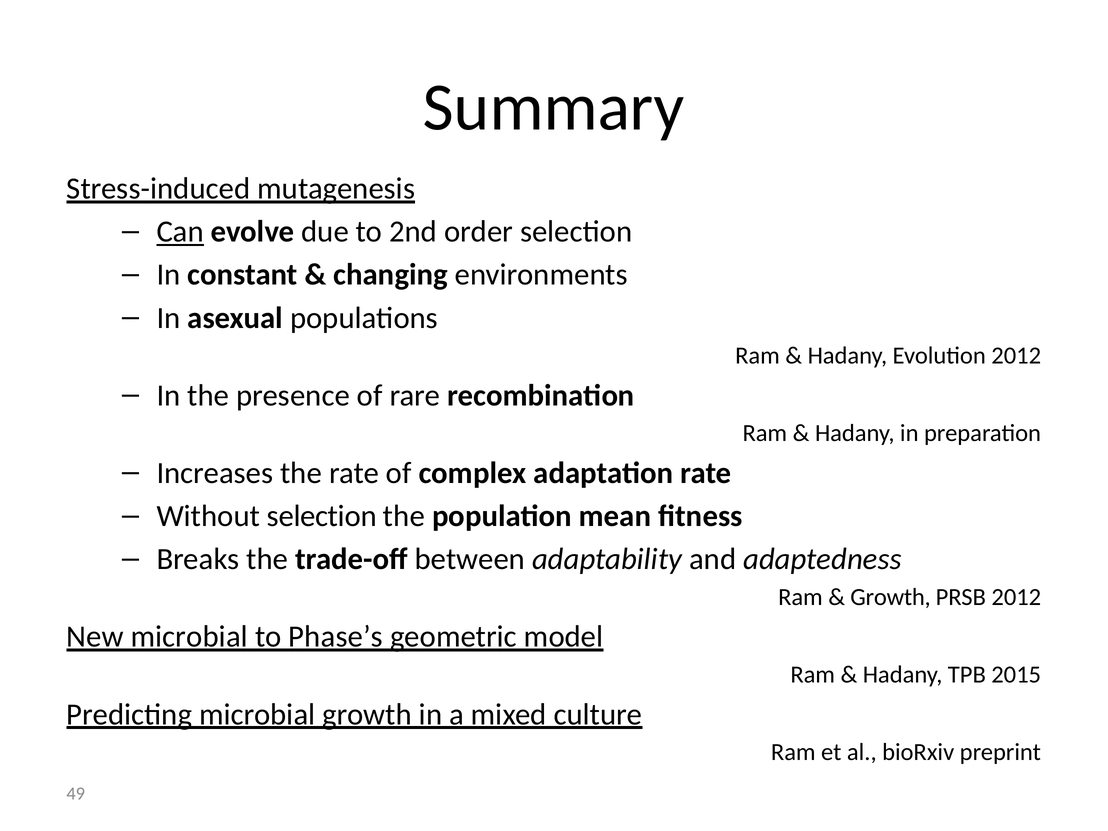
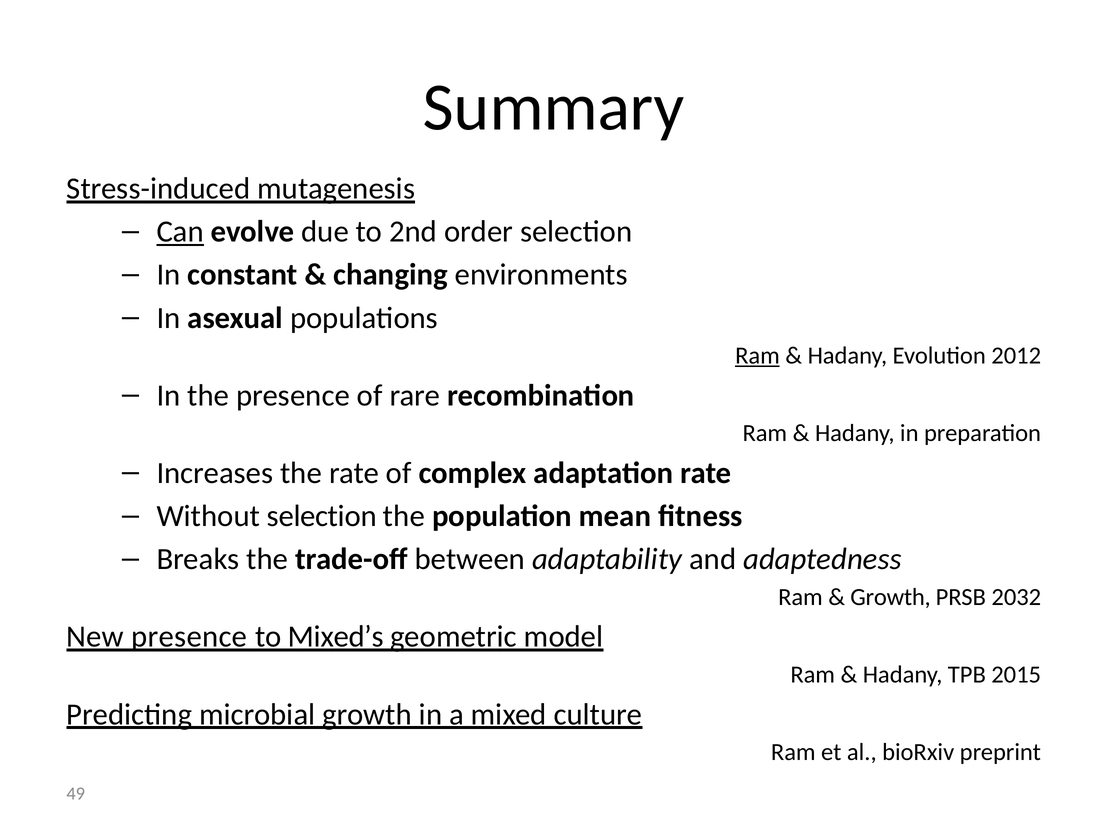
Ram at (757, 356) underline: none -> present
PRSB 2012: 2012 -> 2032
New microbial: microbial -> presence
Phase’s: Phase’s -> Mixed’s
